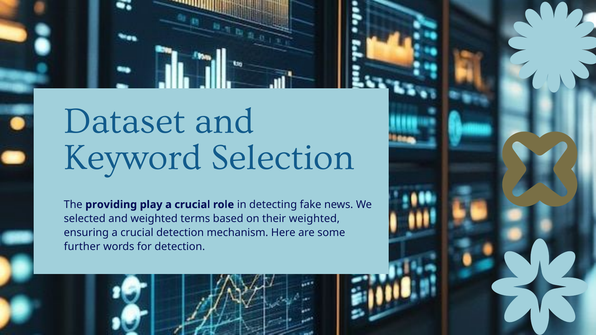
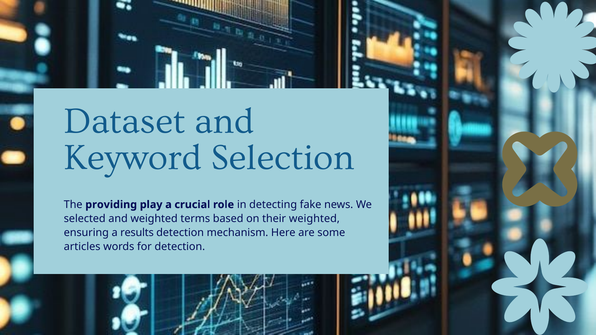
ensuring a crucial: crucial -> results
further: further -> articles
